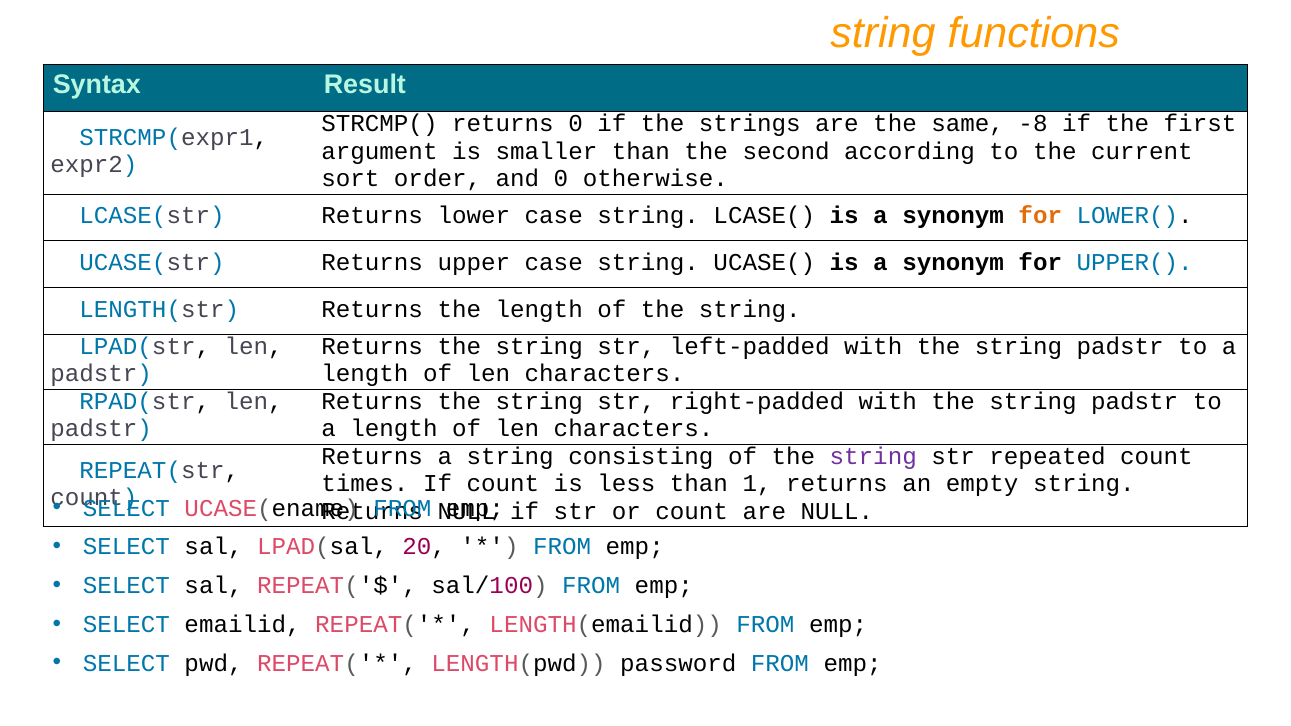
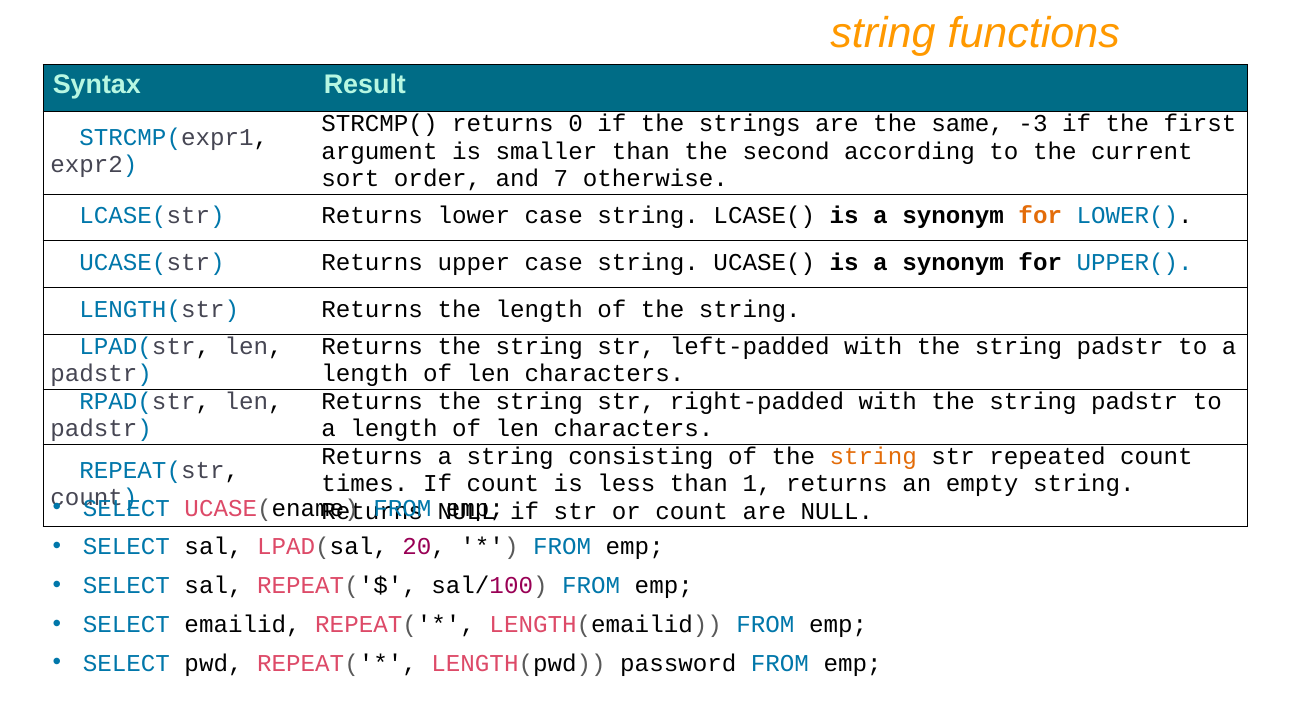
-8: -8 -> -3
and 0: 0 -> 7
string at (873, 456) colour: purple -> orange
